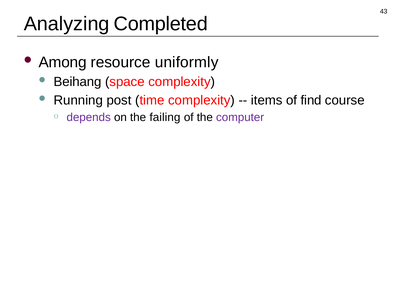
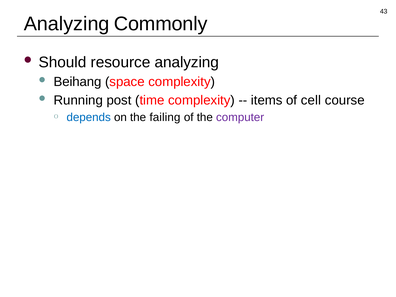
Completed: Completed -> Commonly
Among: Among -> Should
resource uniformly: uniformly -> analyzing
find: find -> cell
depends colour: purple -> blue
